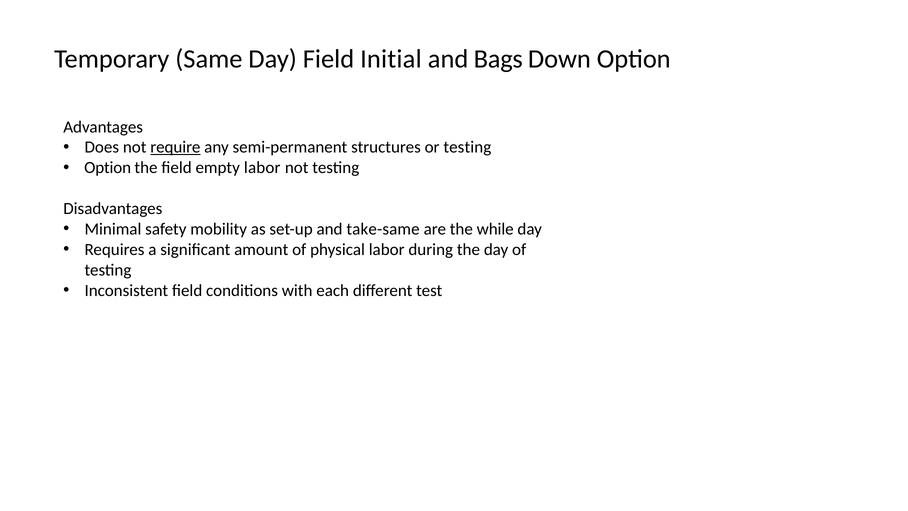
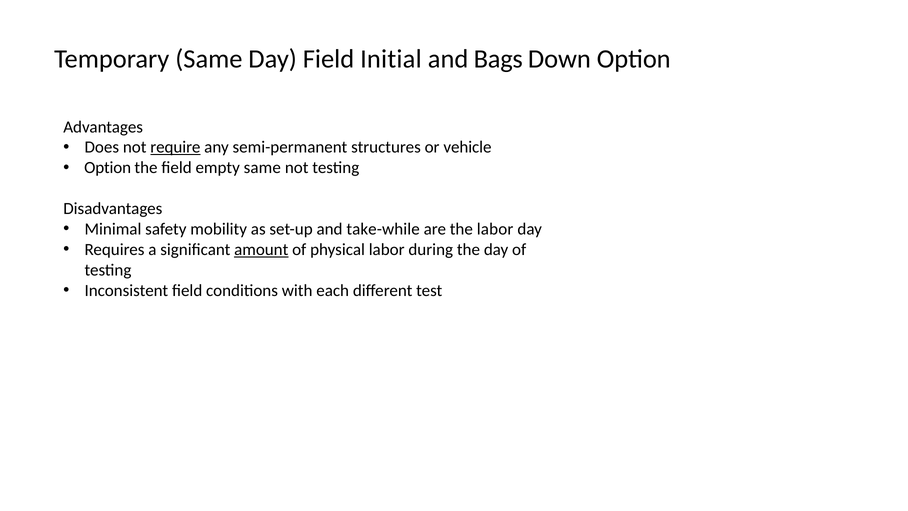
or testing: testing -> vehicle
empty labor: labor -> same
take-same: take-same -> take-while
the while: while -> labor
amount underline: none -> present
